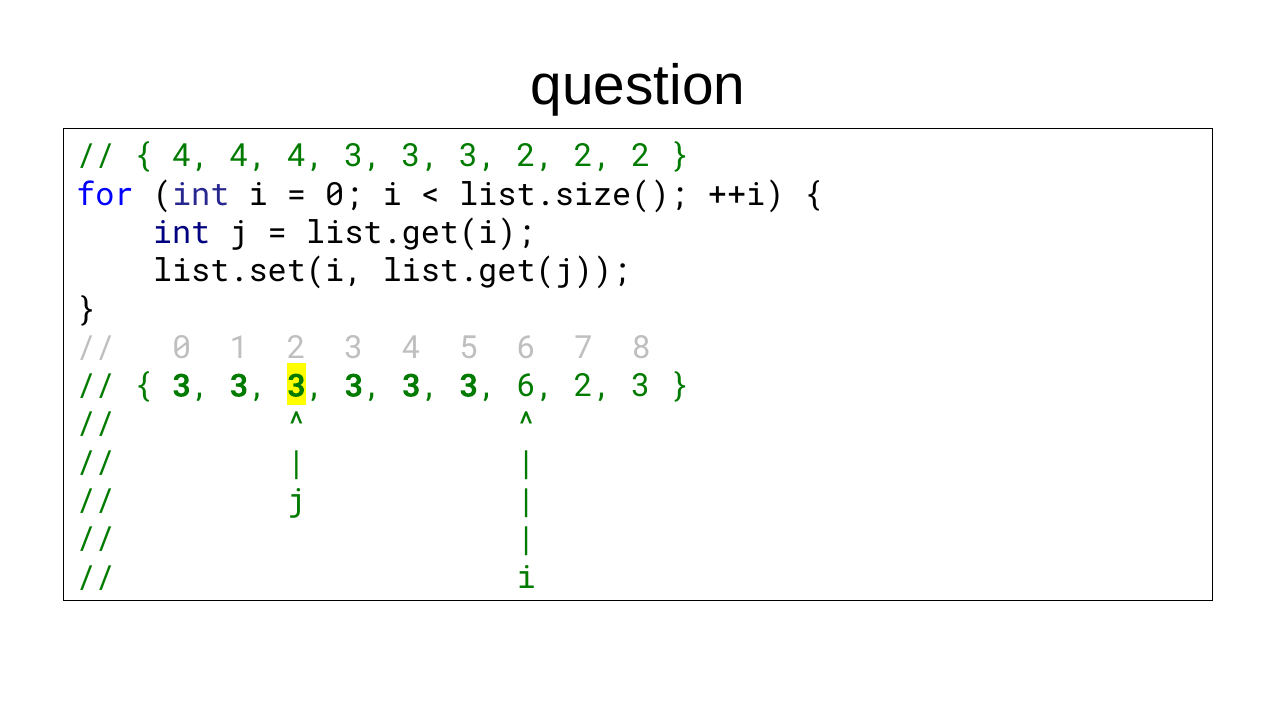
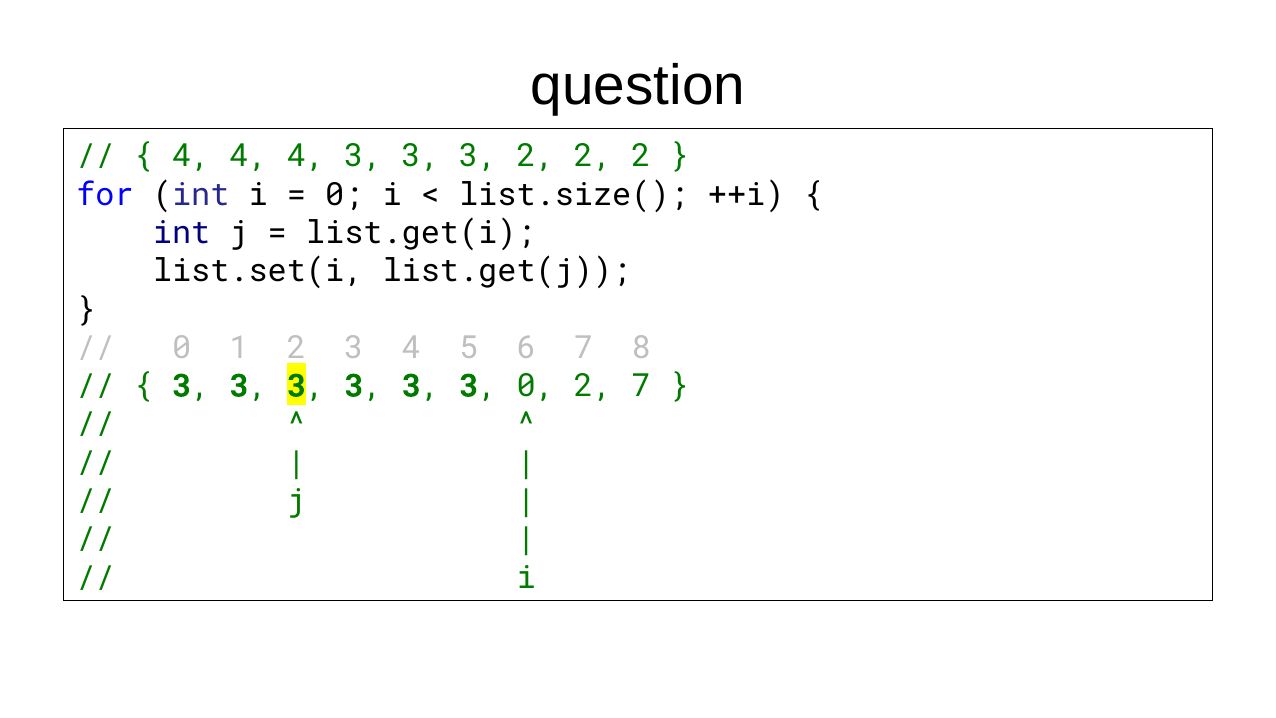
3 6: 6 -> 0
3 at (641, 386): 3 -> 7
